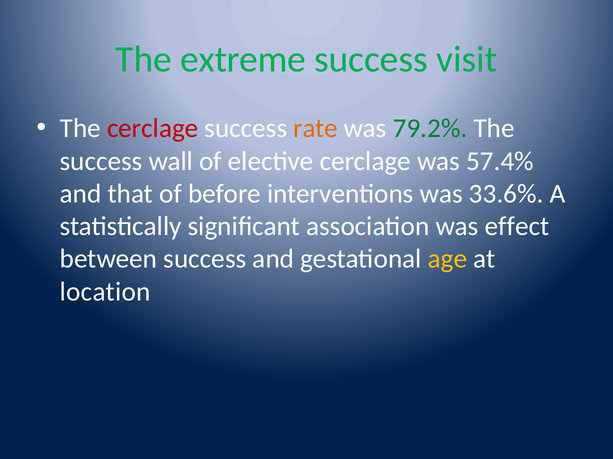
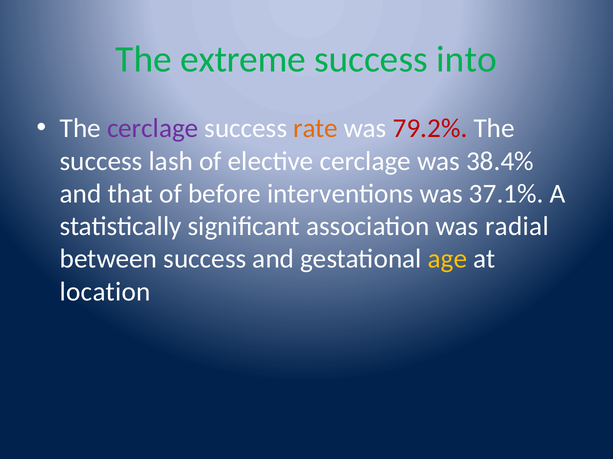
visit: visit -> into
cerclage at (153, 129) colour: red -> purple
79.2% colour: green -> red
wall: wall -> lash
57.4%: 57.4% -> 38.4%
33.6%: 33.6% -> 37.1%
effect: effect -> radial
